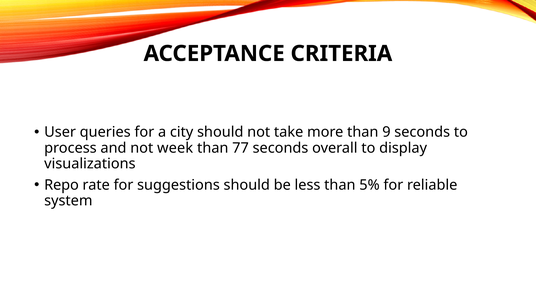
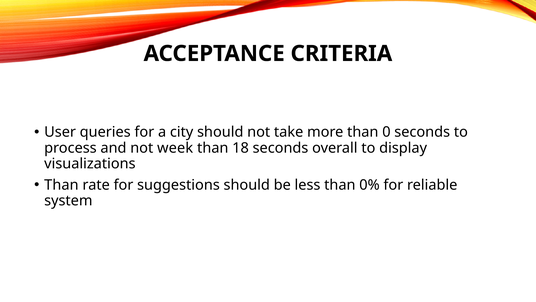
9: 9 -> 0
77: 77 -> 18
Repo at (62, 185): Repo -> Than
5%: 5% -> 0%
